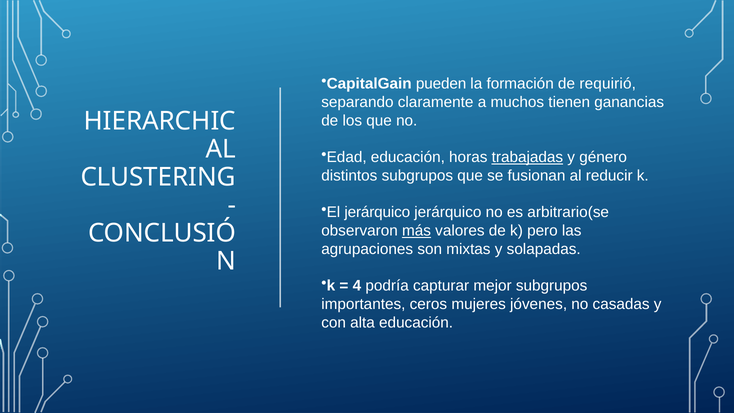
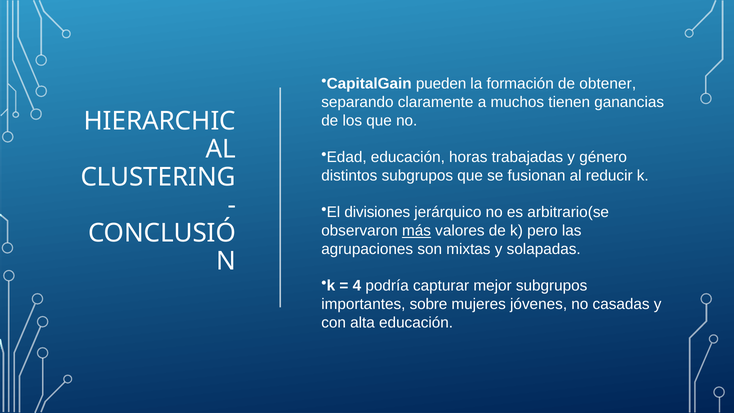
requirió: requirió -> obtener
trabajadas underline: present -> none
El jerárquico: jerárquico -> divisiones
ceros: ceros -> sobre
